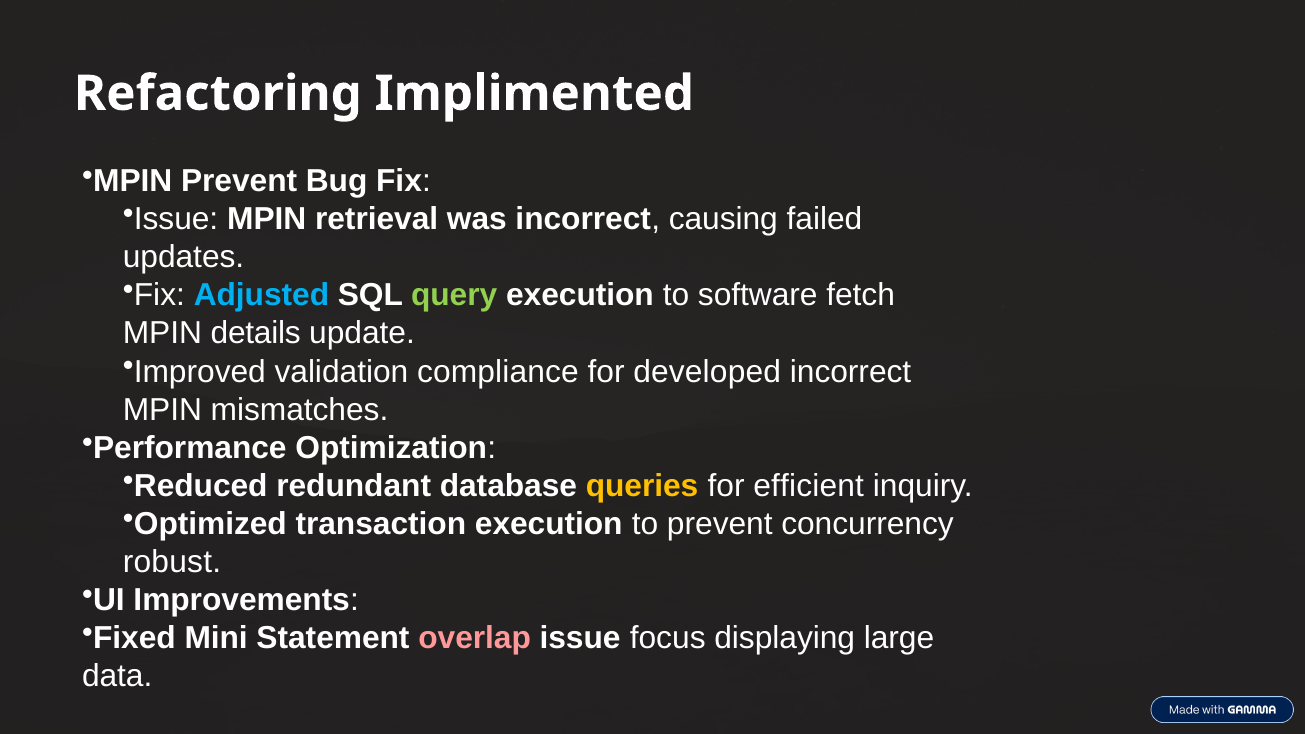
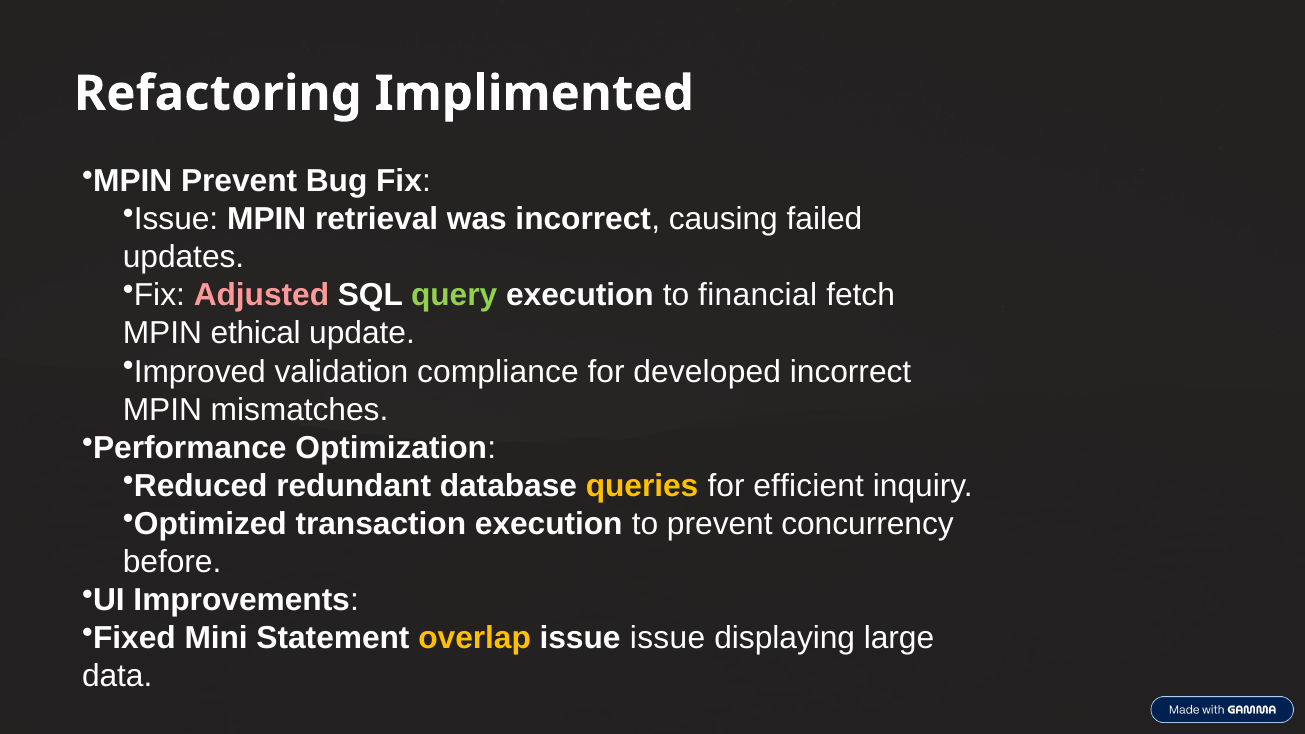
Adjusted colour: light blue -> pink
software: software -> financial
details: details -> ethical
robust: robust -> before
overlap colour: pink -> yellow
issue focus: focus -> issue
